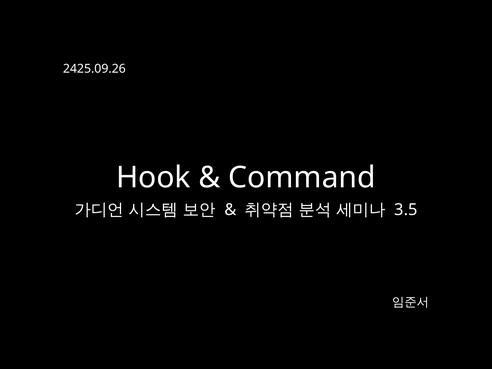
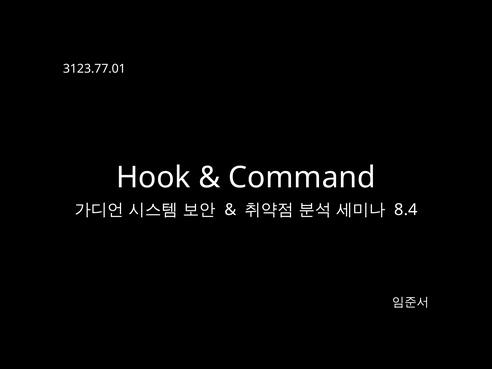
2425.09.26: 2425.09.26 -> 3123.77.01
3.5: 3.5 -> 8.4
